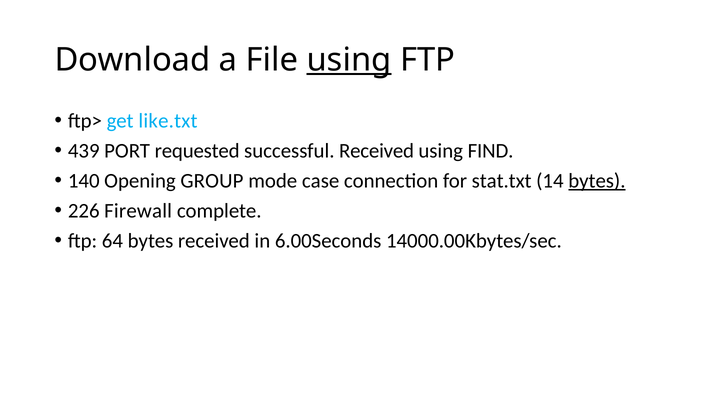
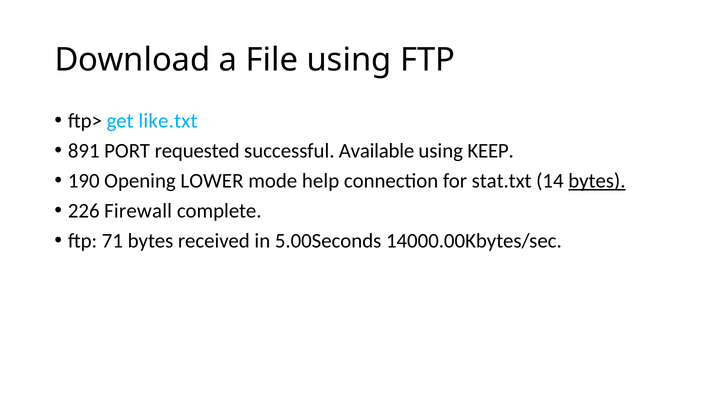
using at (349, 60) underline: present -> none
439: 439 -> 891
successful Received: Received -> Available
FIND: FIND -> KEEP
140: 140 -> 190
GROUP: GROUP -> LOWER
case: case -> help
64: 64 -> 71
6.00Seconds: 6.00Seconds -> 5.00Seconds
